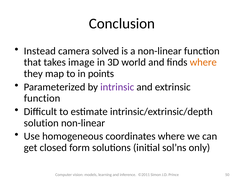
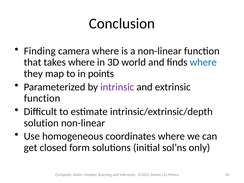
Instead: Instead -> Finding
camera solved: solved -> where
takes image: image -> where
where at (203, 62) colour: orange -> blue
